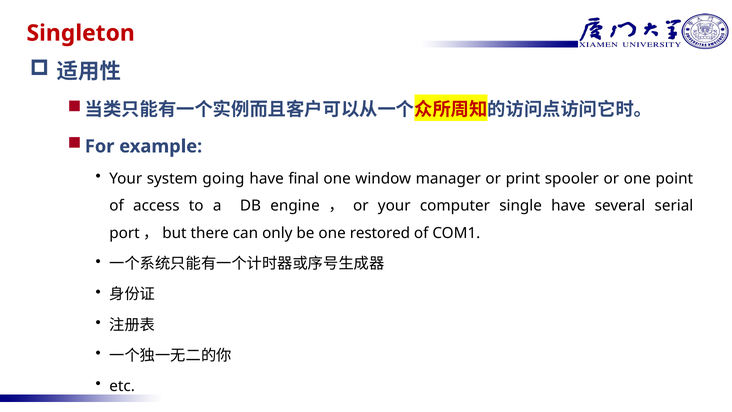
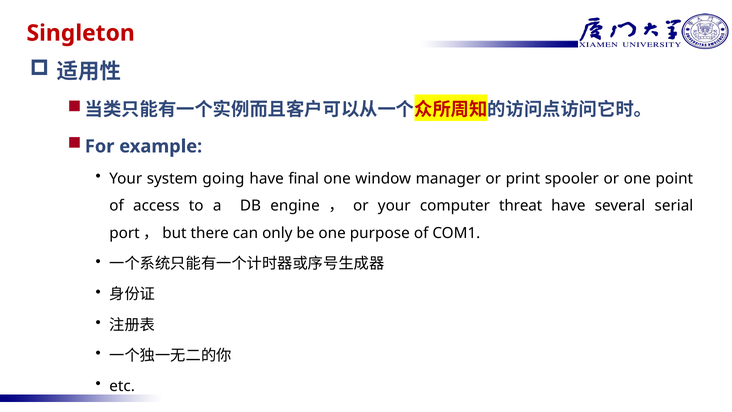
single: single -> threat
restored: restored -> purpose
